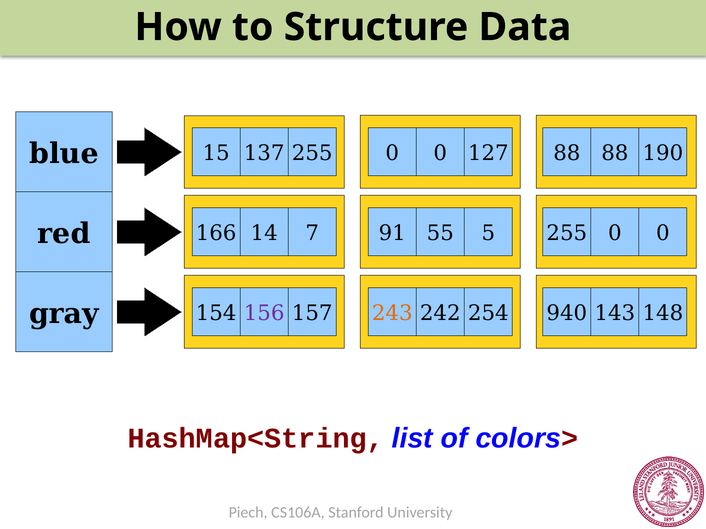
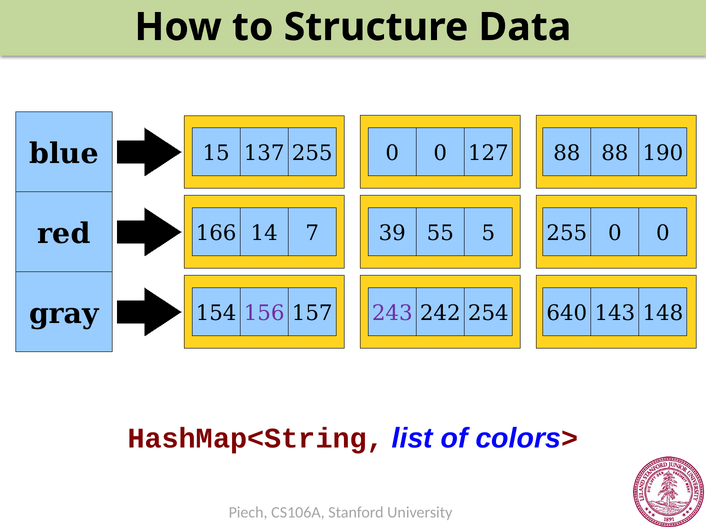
91: 91 -> 39
243 colour: orange -> purple
940: 940 -> 640
